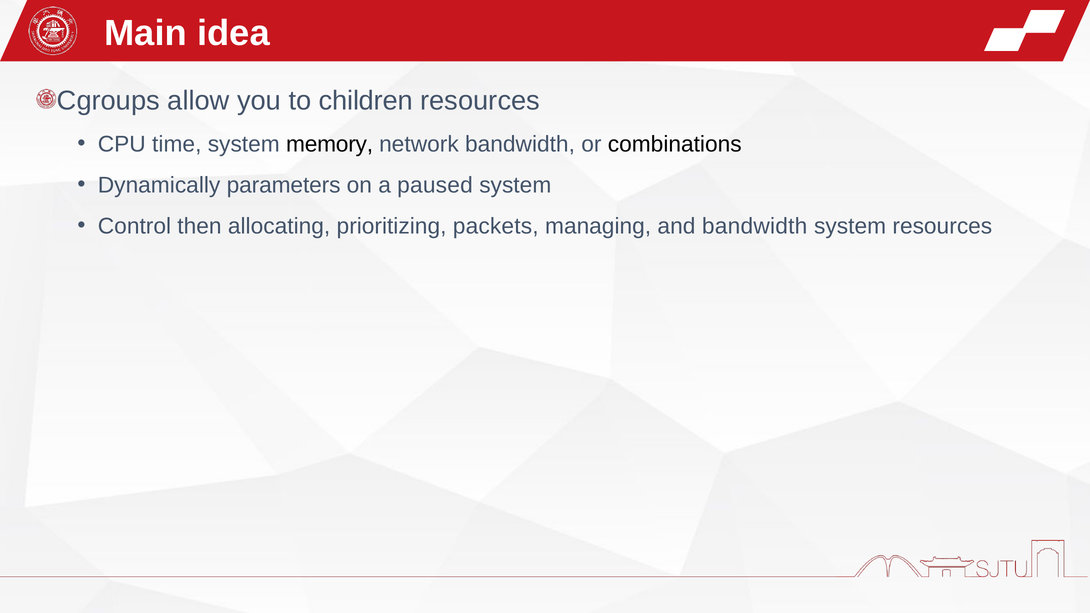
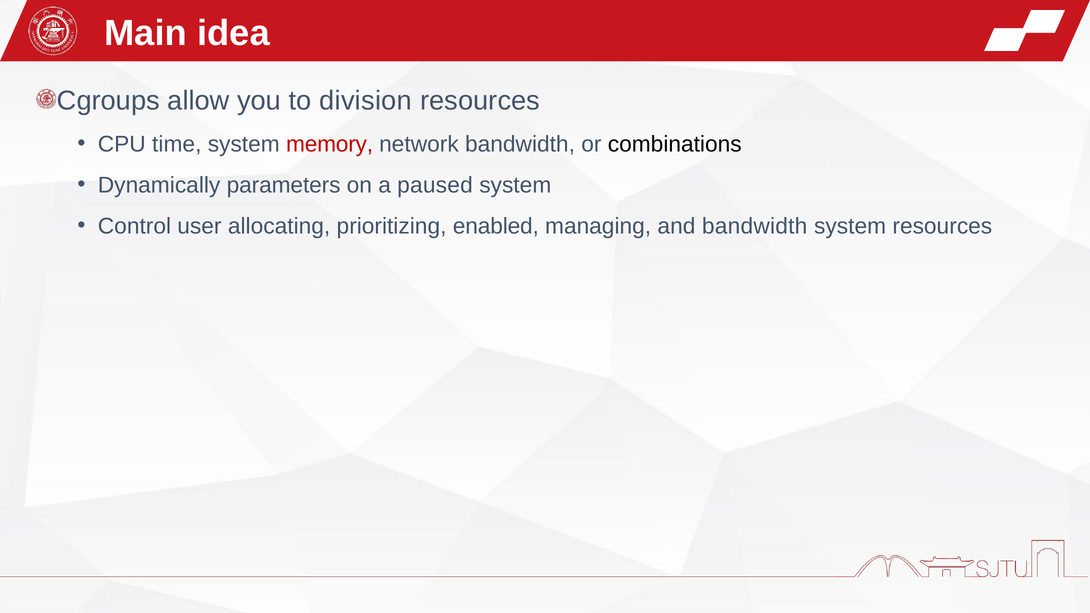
children: children -> division
memory colour: black -> red
then: then -> user
packets: packets -> enabled
